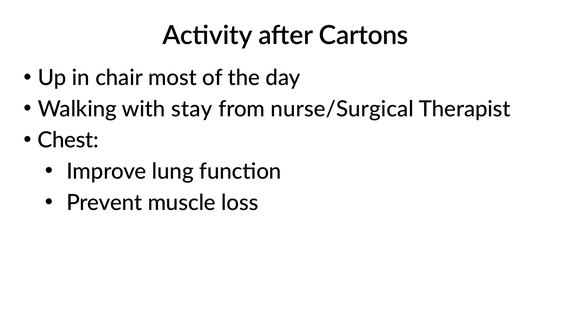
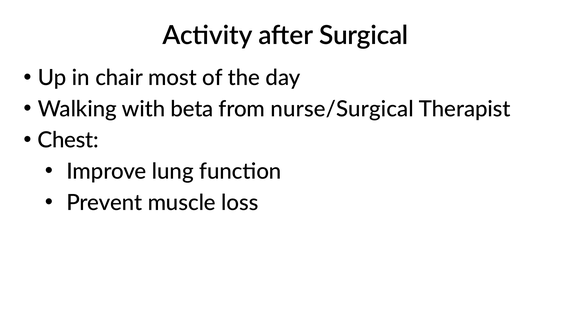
Cartons: Cartons -> Surgical
stay: stay -> beta
